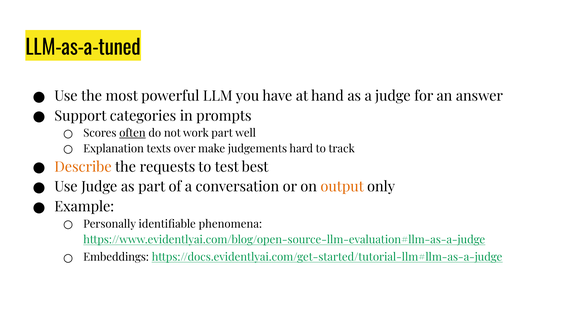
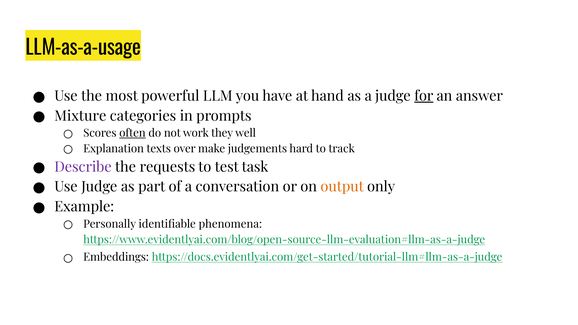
LLM-as-a-tuned: LLM-as-a-tuned -> LLM-as-a-usage
for underline: none -> present
Support: Support -> Mixture
work part: part -> they
Describe colour: orange -> purple
best: best -> task
